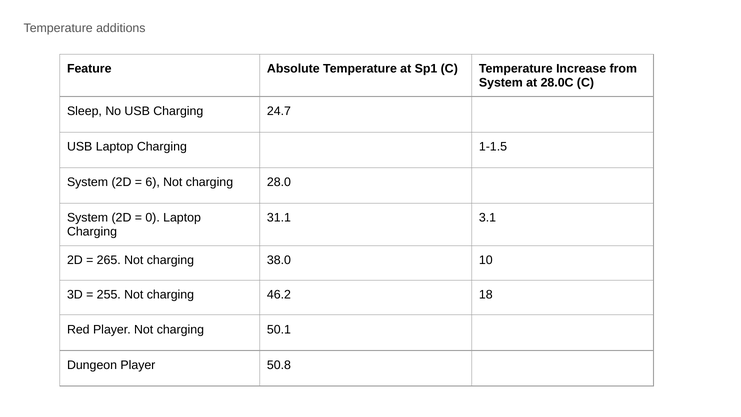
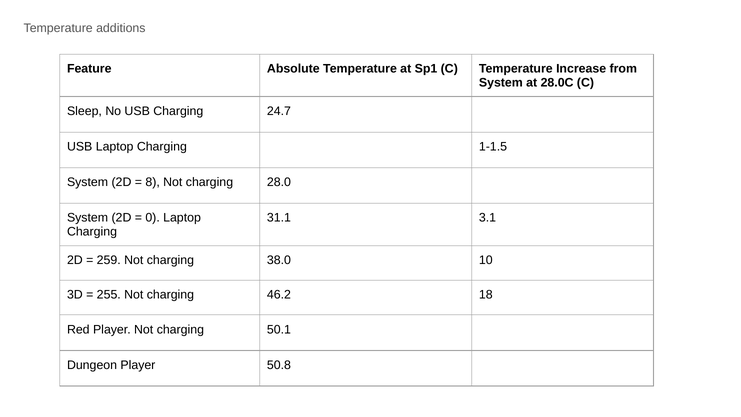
6: 6 -> 8
265: 265 -> 259
